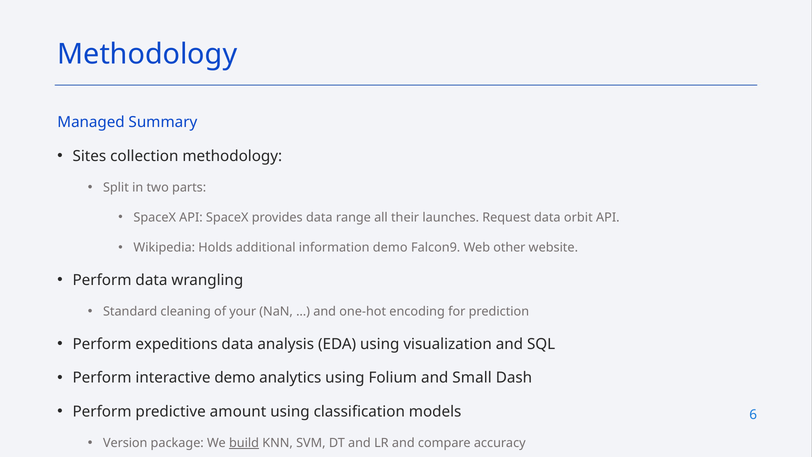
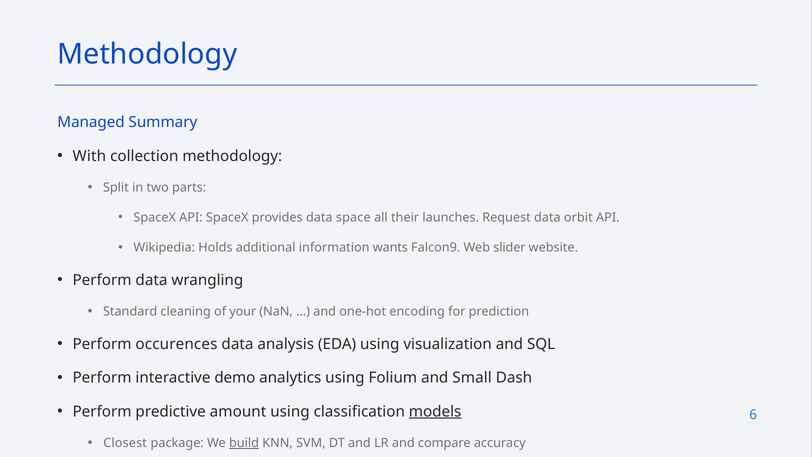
Sites: Sites -> With
range: range -> space
information demo: demo -> wants
other: other -> slider
expeditions: expeditions -> occurences
models underline: none -> present
Version: Version -> Closest
